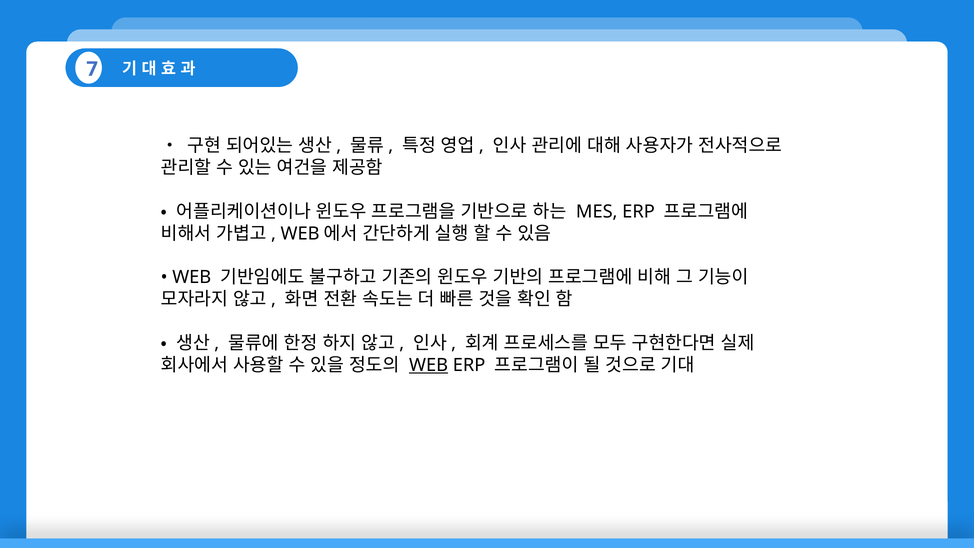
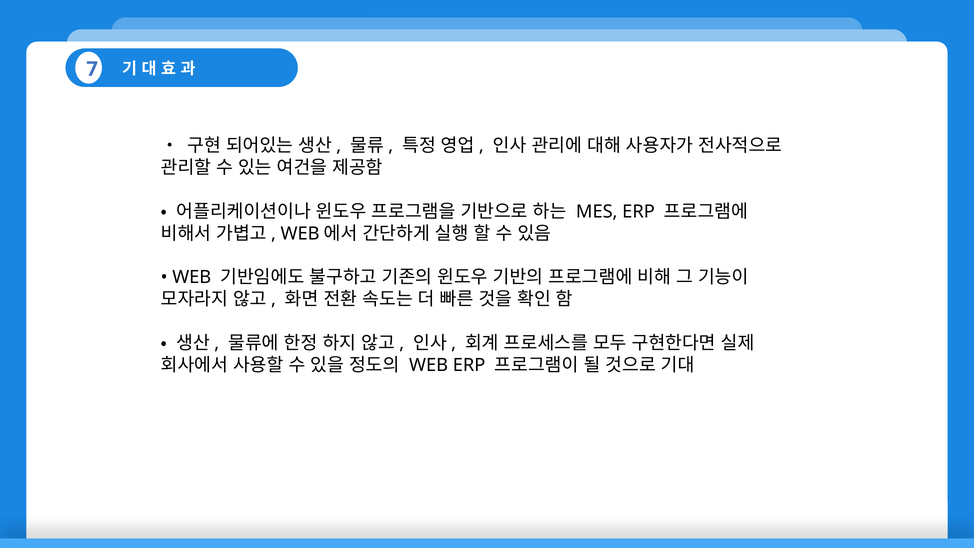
WEB at (429, 365) underline: present -> none
